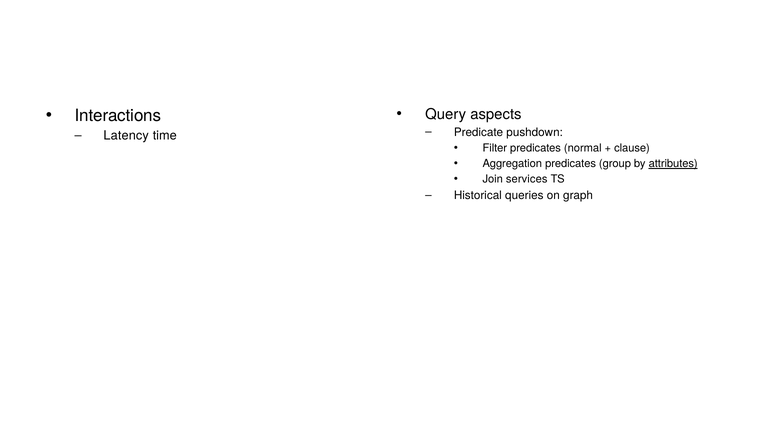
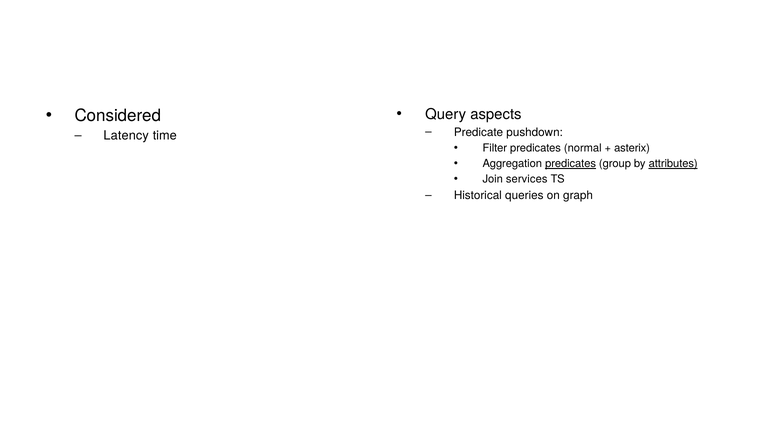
Interactions: Interactions -> Considered
clause: clause -> asterix
predicates at (571, 164) underline: none -> present
